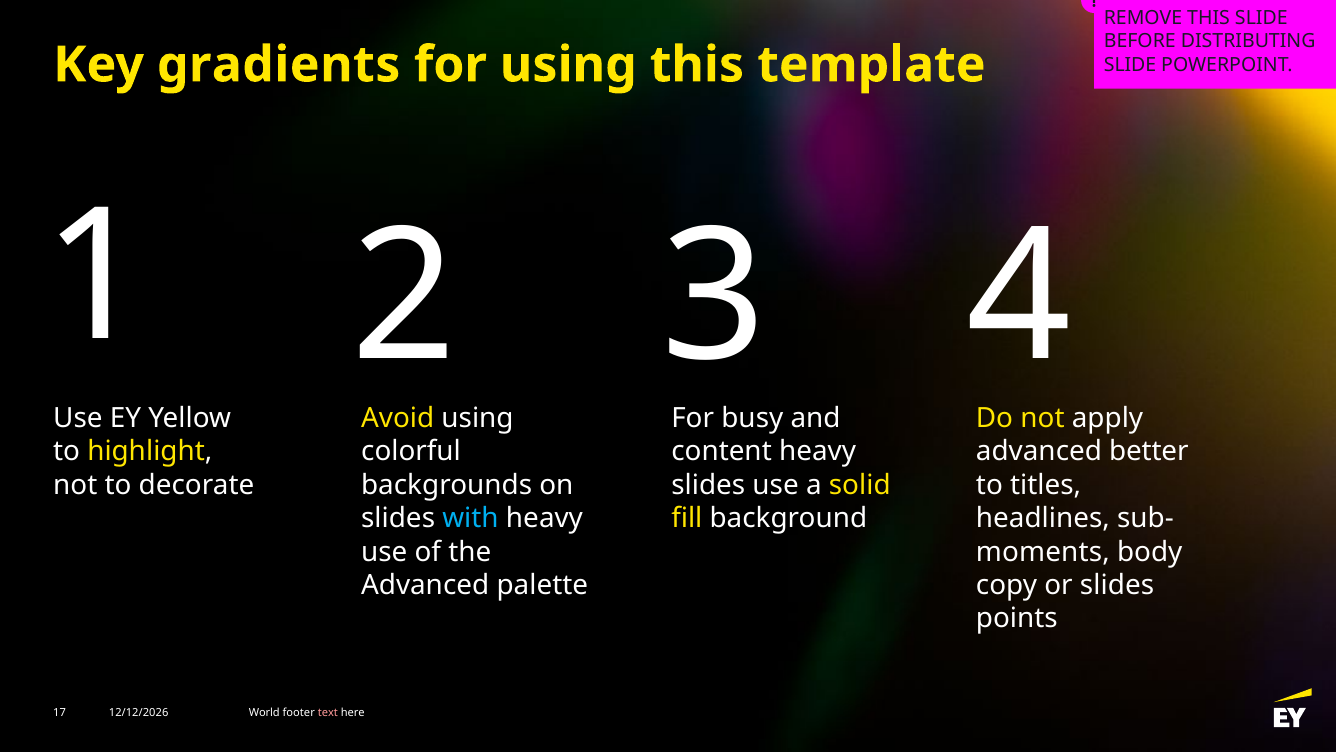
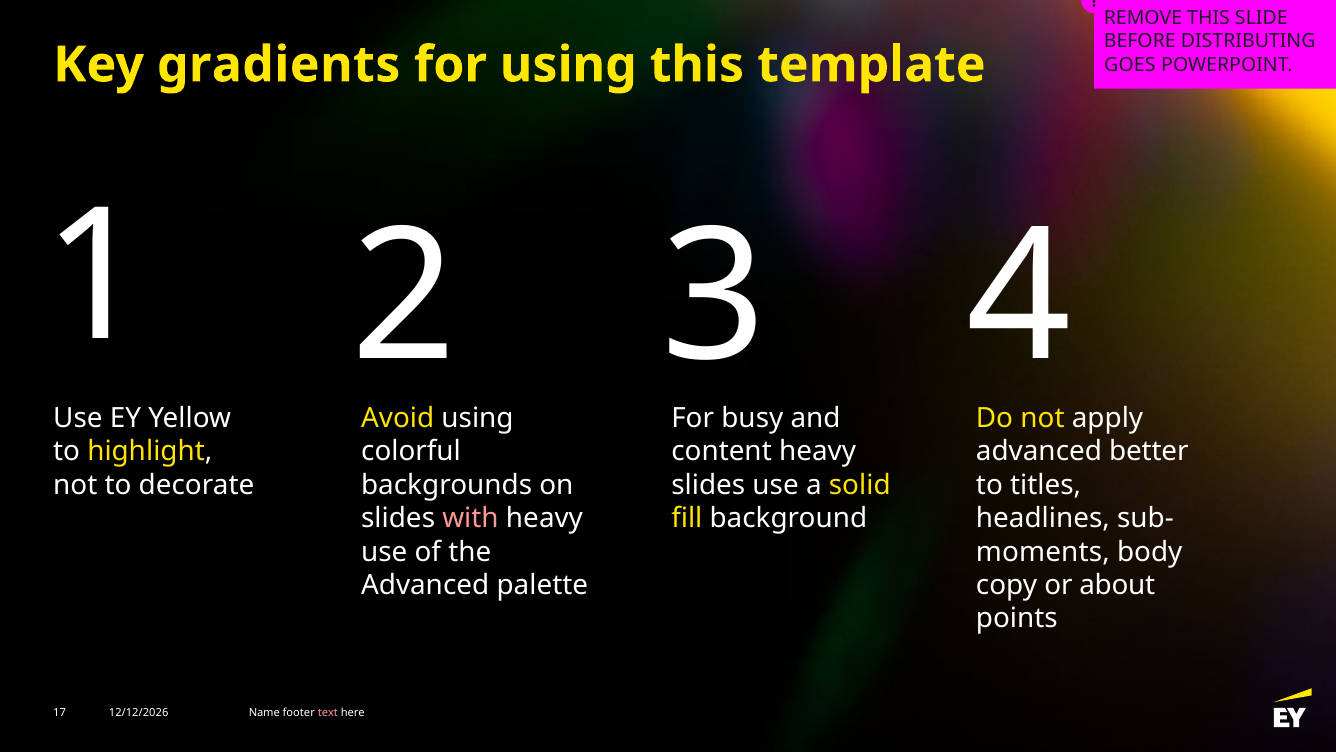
SLIDE at (1130, 65): SLIDE -> GOES
with colour: light blue -> pink
or slides: slides -> about
World: World -> Name
